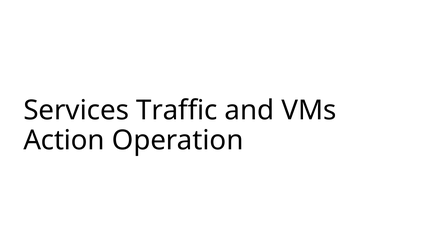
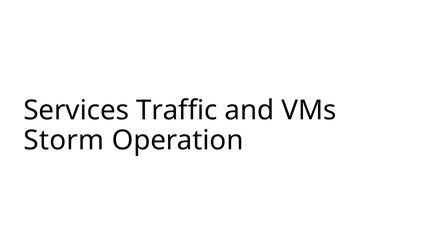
Action: Action -> Storm
